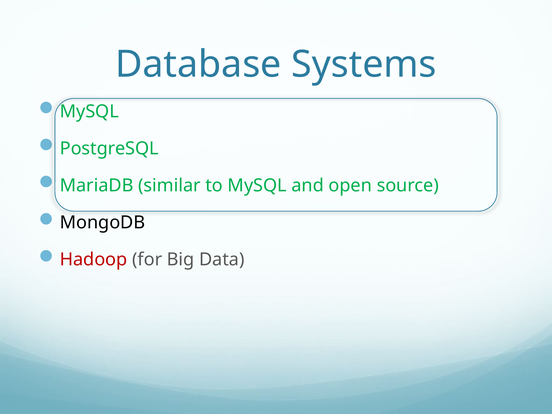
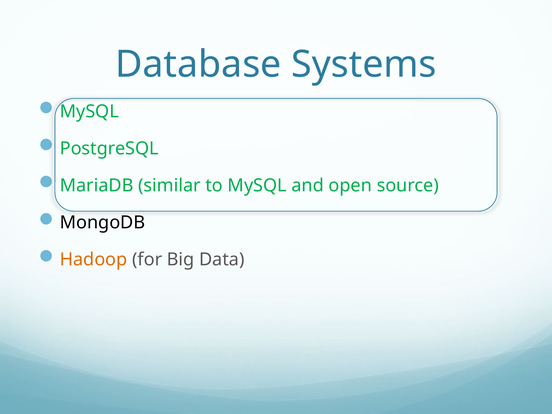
Hadoop colour: red -> orange
